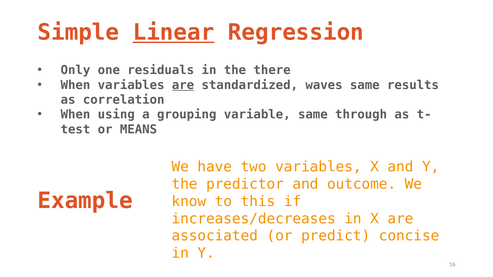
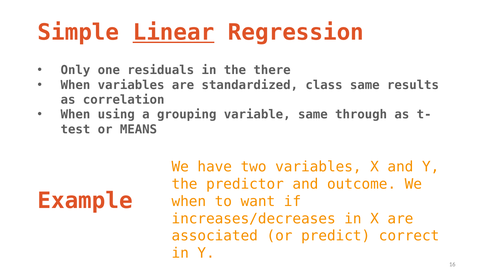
are at (183, 85) underline: present -> none
waves: waves -> class
know at (189, 202): know -> when
this: this -> want
concise: concise -> correct
